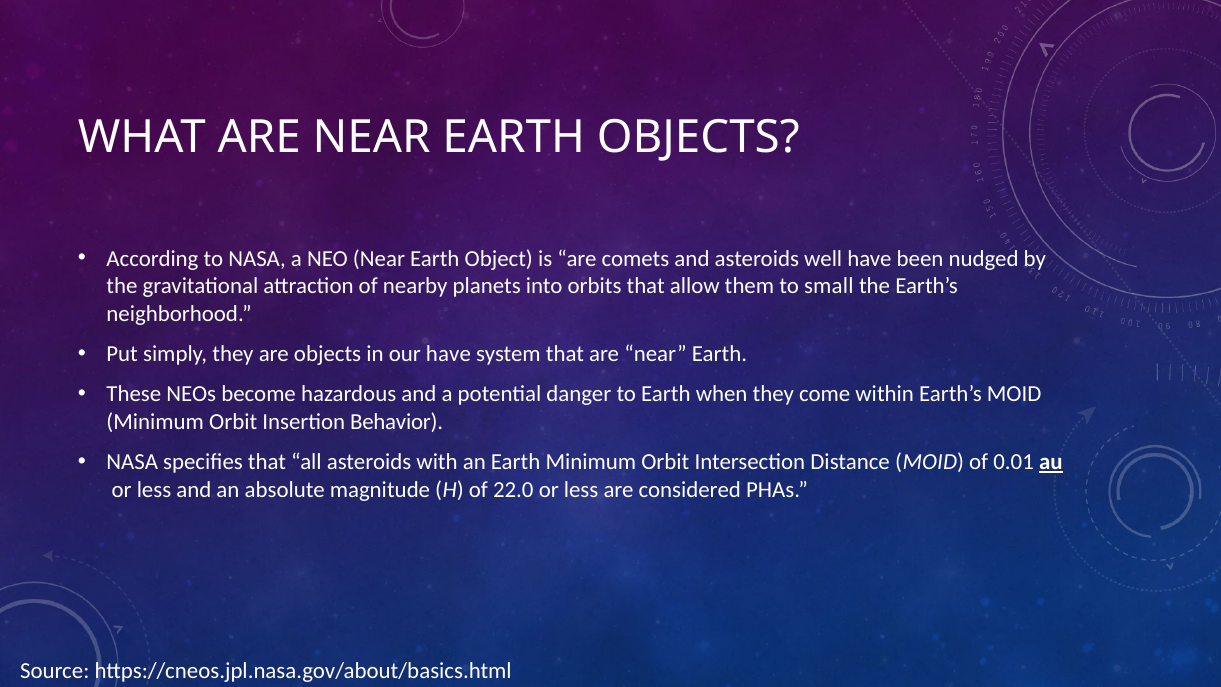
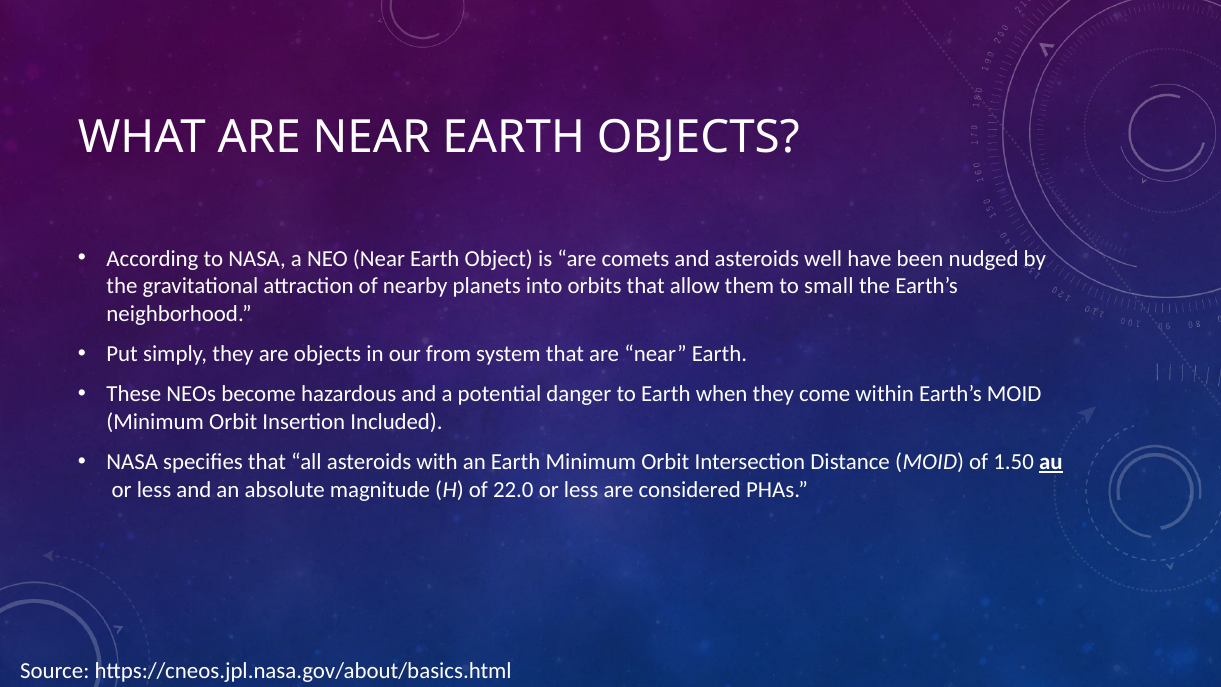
our have: have -> from
Behavior: Behavior -> Included
0.01: 0.01 -> 1.50
